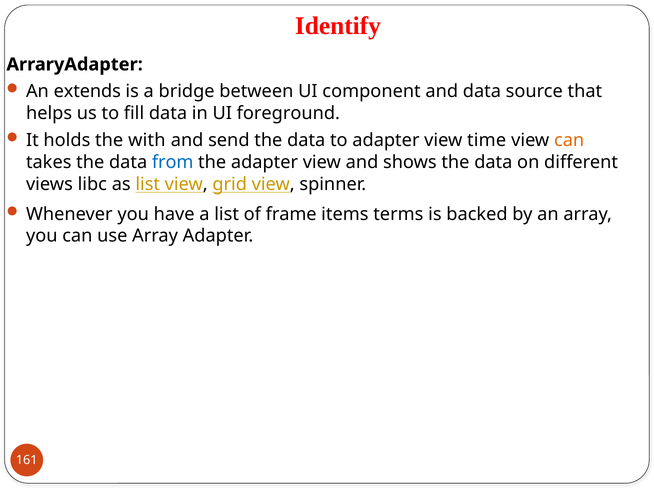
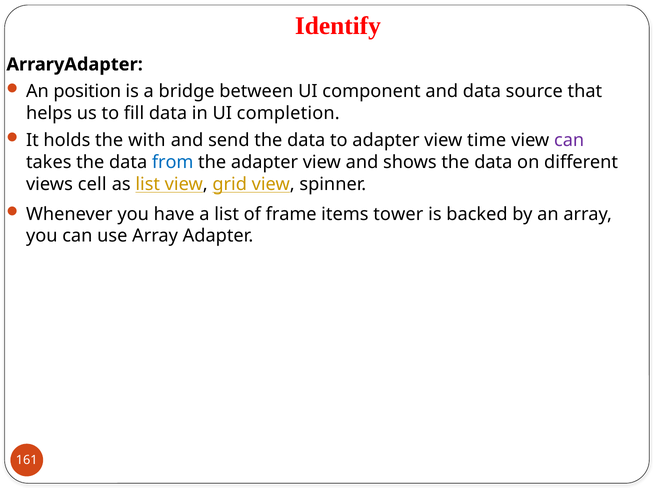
extends: extends -> position
foreground: foreground -> completion
can at (569, 141) colour: orange -> purple
libc: libc -> cell
terms: terms -> tower
